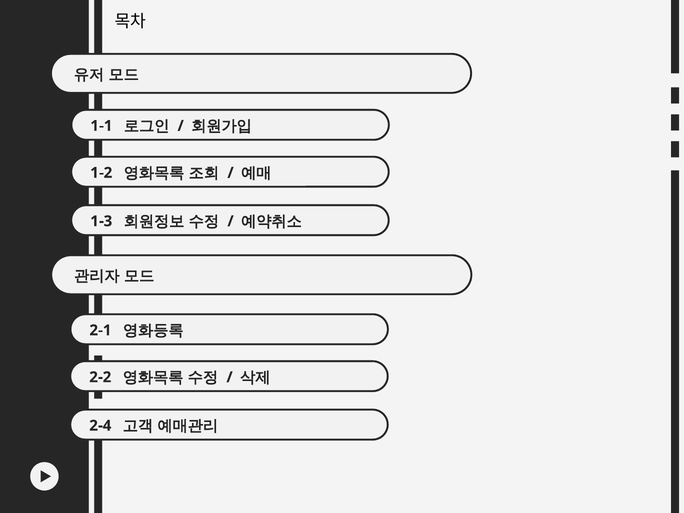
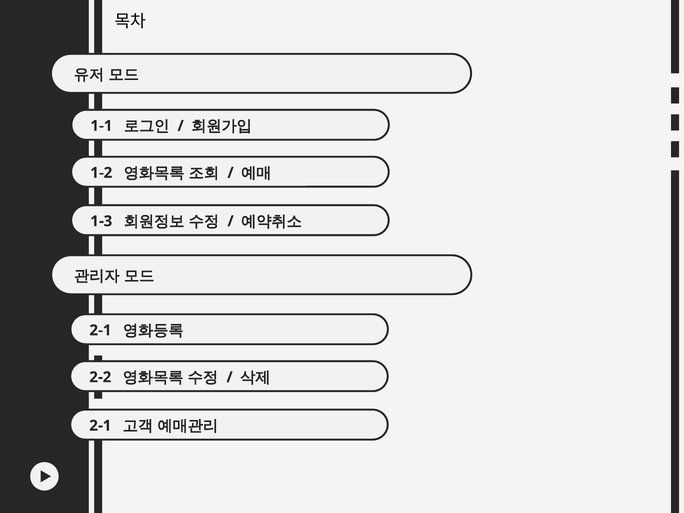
2-4 at (100, 426): 2-4 -> 2-1
